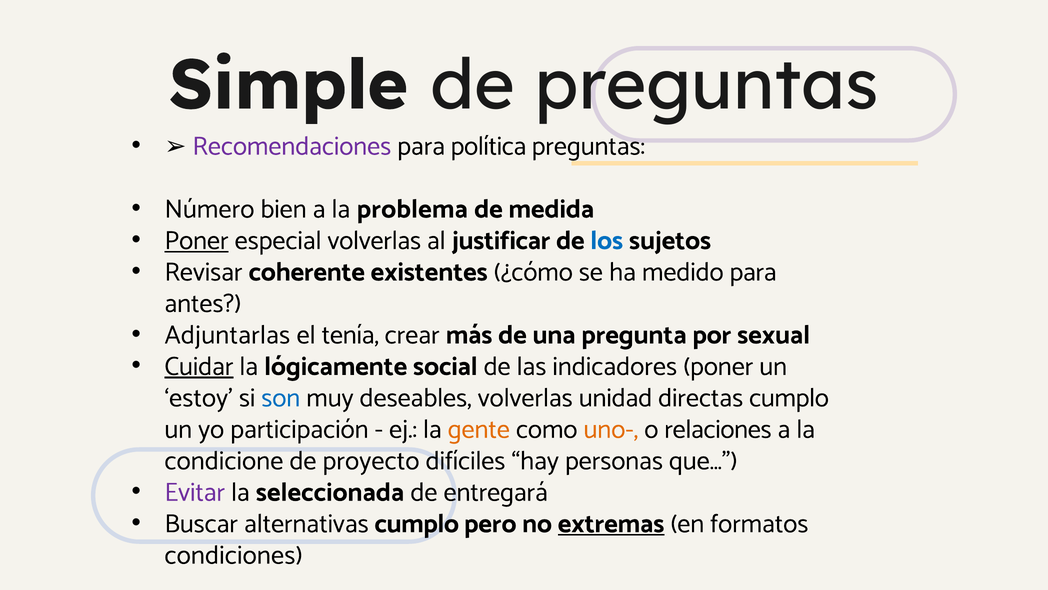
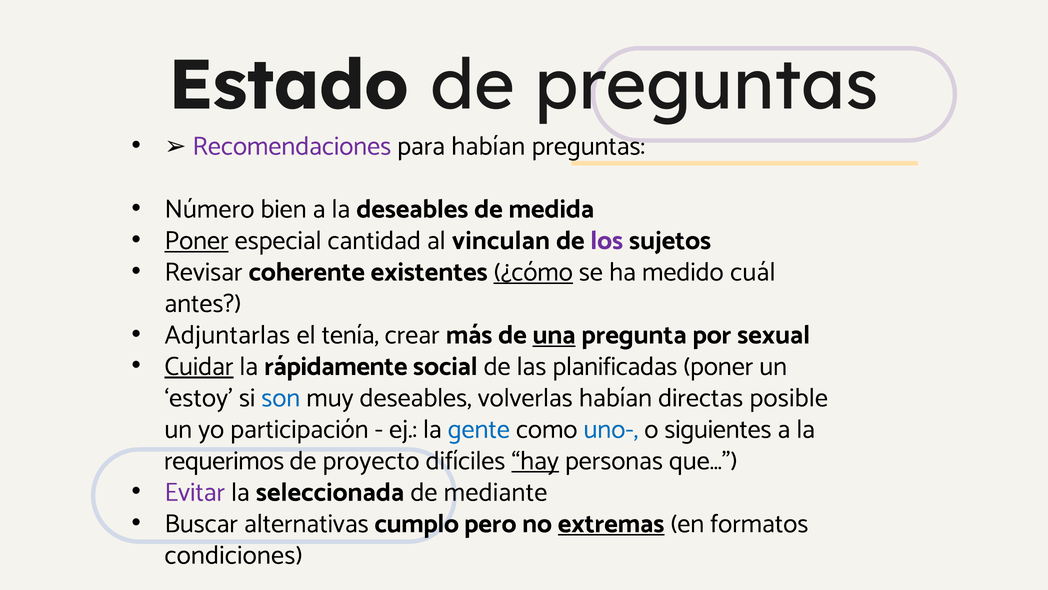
Simple: Simple -> Estado
para política: política -> habían
la problema: problema -> deseables
especial volverlas: volverlas -> cantidad
justificar: justificar -> vinculan
los colour: blue -> purple
¿cómo underline: none -> present
medido para: para -> cuál
una underline: none -> present
lógicamente: lógicamente -> rápidamente
indicadores: indicadores -> planificadas
volverlas unidad: unidad -> habían
directas cumplo: cumplo -> posible
gente colour: orange -> blue
uno- colour: orange -> blue
relaciones: relaciones -> siguientes
condicione: condicione -> requerimos
hay underline: none -> present
entregará: entregará -> mediante
